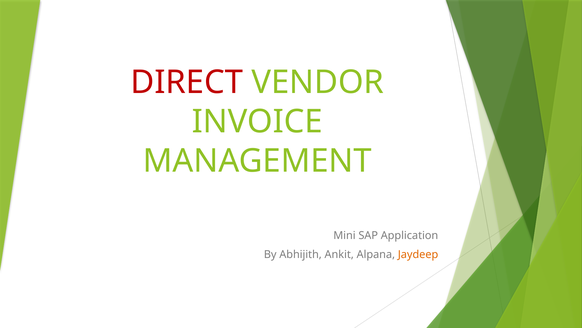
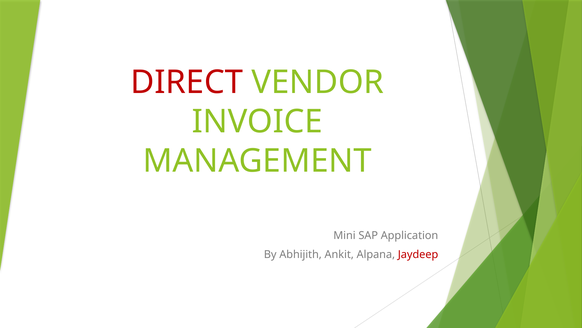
Jaydeep colour: orange -> red
